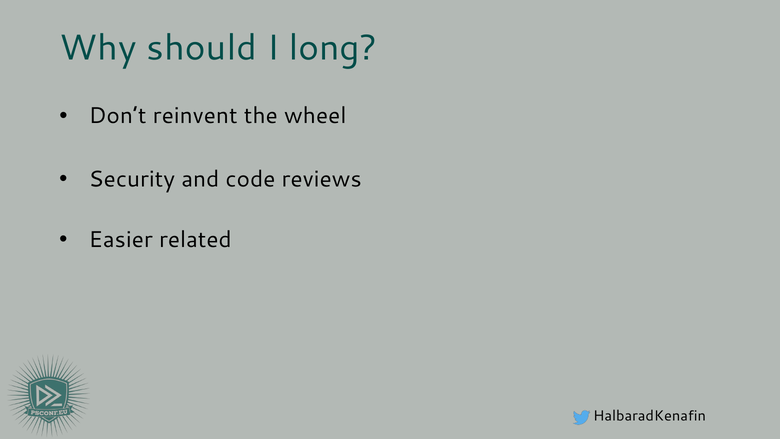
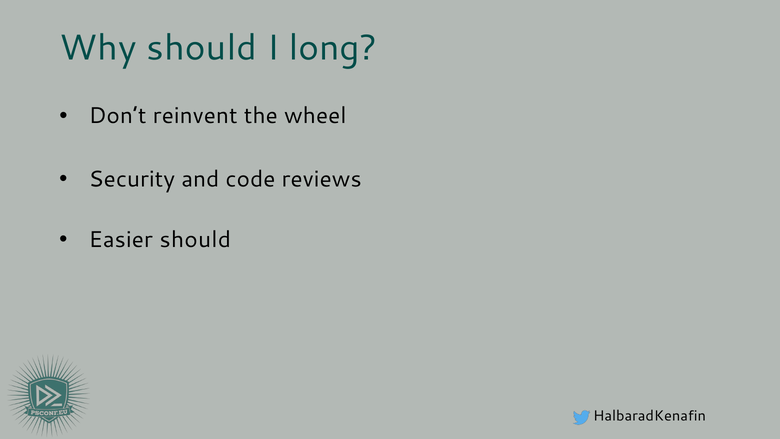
Easier related: related -> should
